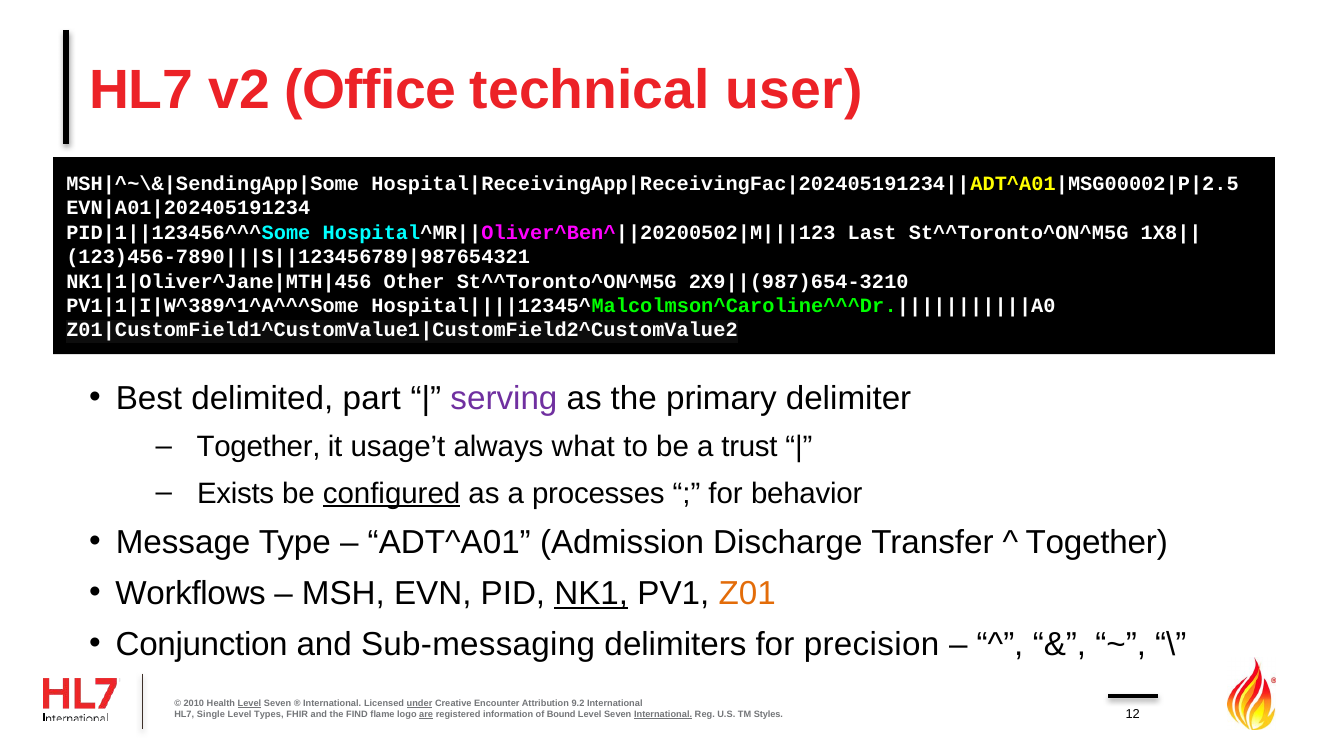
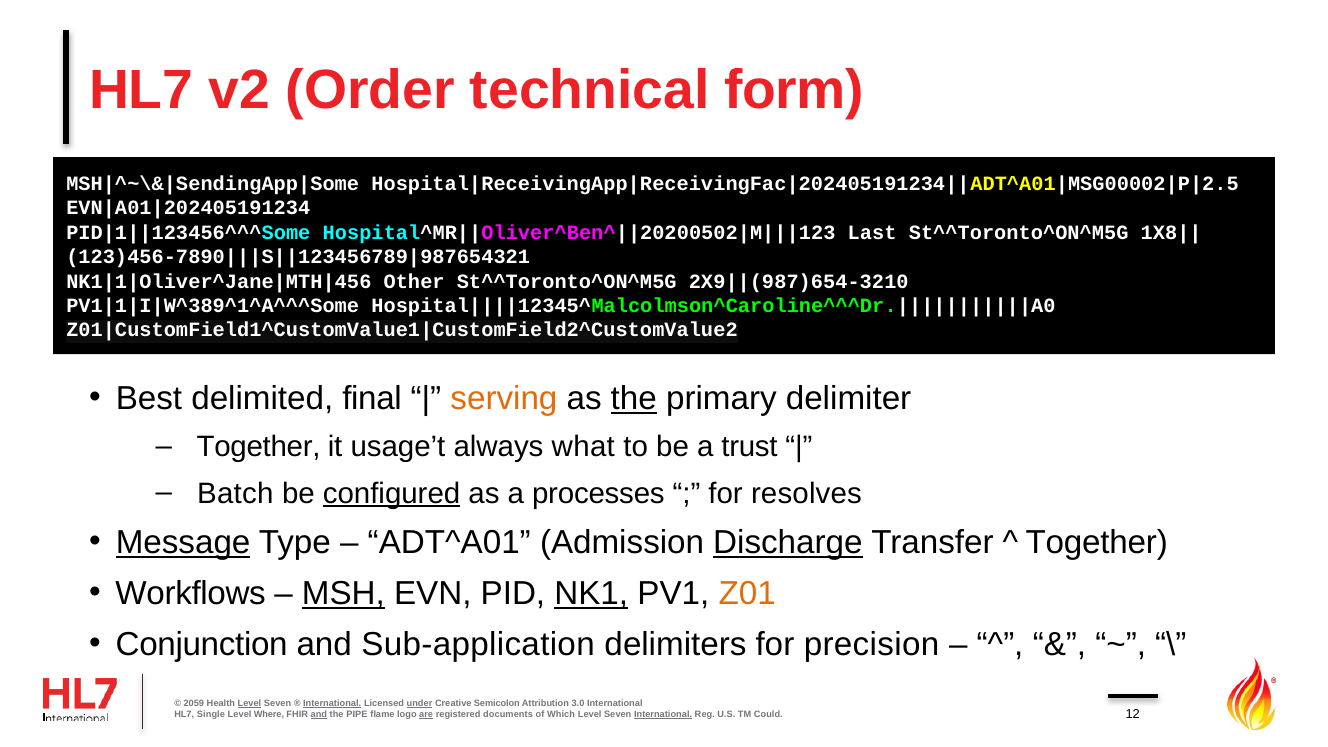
Office: Office -> Order
user: user -> form
part: part -> final
serving colour: purple -> orange
the at (634, 399) underline: none -> present
Exists: Exists -> Batch
behavior: behavior -> resolves
Message underline: none -> present
Discharge underline: none -> present
MSH underline: none -> present
Sub-messaging: Sub-messaging -> Sub-application
2010: 2010 -> 2059
International at (332, 703) underline: none -> present
Encounter: Encounter -> Semicolon
9.2: 9.2 -> 3.0
Types: Types -> Where
and at (319, 714) underline: none -> present
FIND: FIND -> PIPE
information: information -> documents
Bound: Bound -> Which
Styles: Styles -> Could
